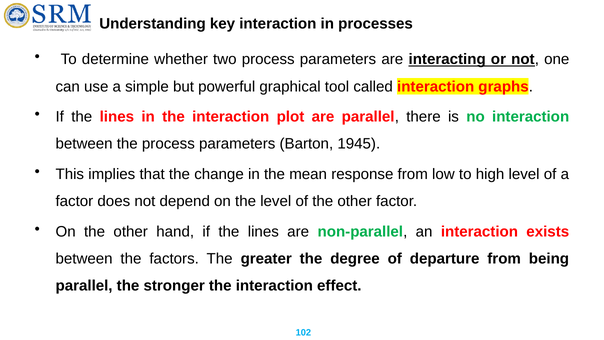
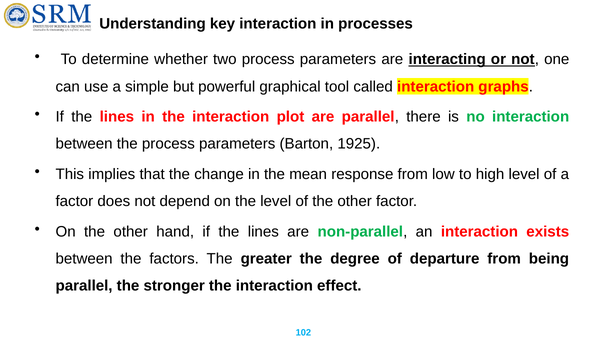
1945: 1945 -> 1925
